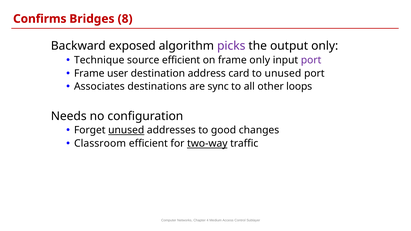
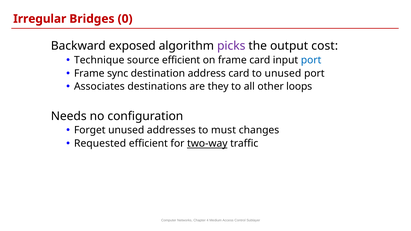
Confirms: Confirms -> Irregular
8: 8 -> 0
output only: only -> cost
frame only: only -> card
port at (311, 60) colour: purple -> blue
user: user -> sync
sync: sync -> they
unused at (126, 130) underline: present -> none
good: good -> must
Classroom: Classroom -> Requested
